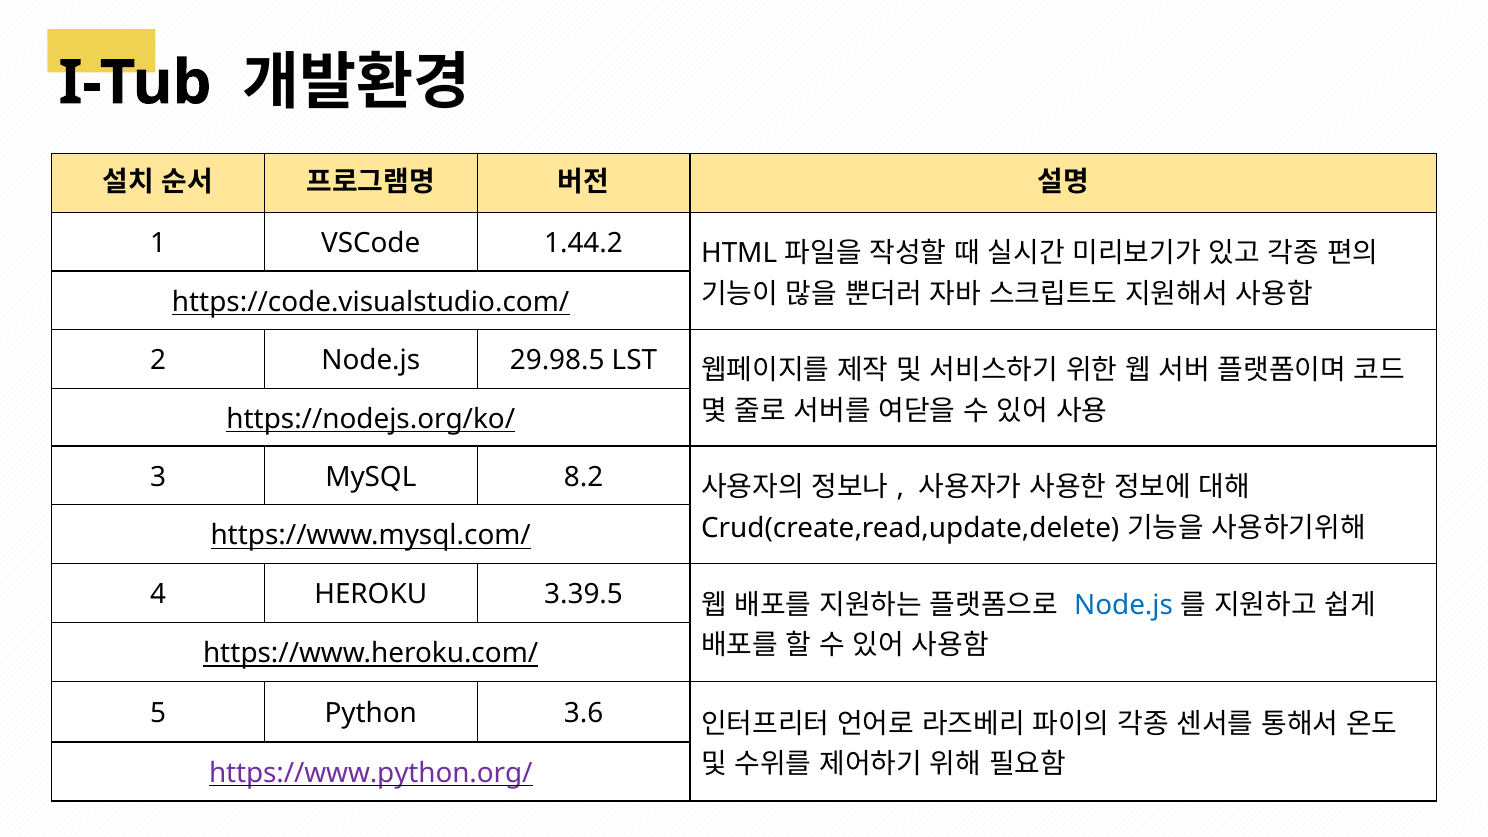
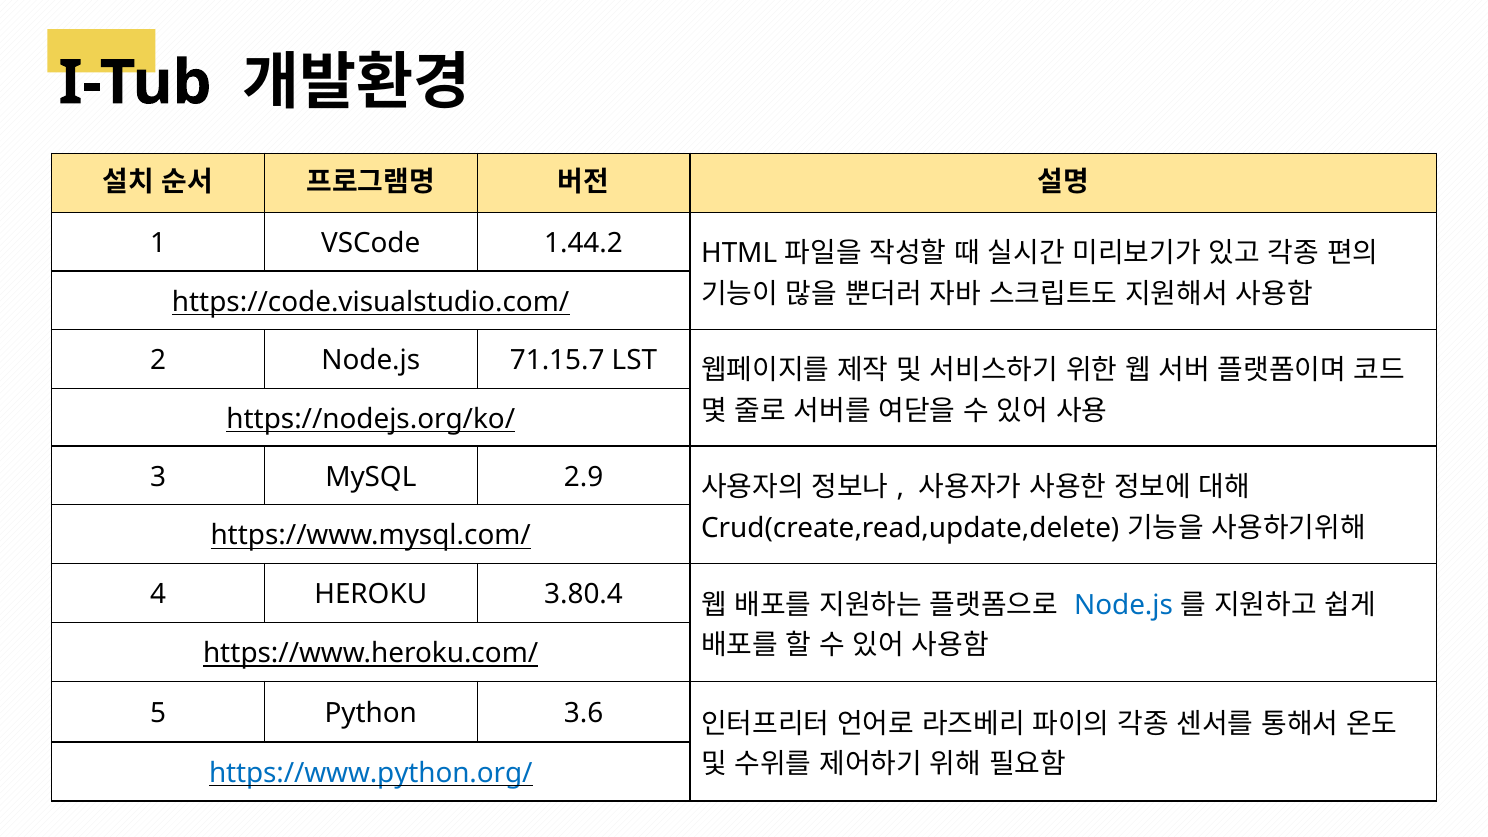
29.98.5: 29.98.5 -> 71.15.7
8.2: 8.2 -> 2.9
3.39.5: 3.39.5 -> 3.80.4
https://www.python.org/ colour: purple -> blue
